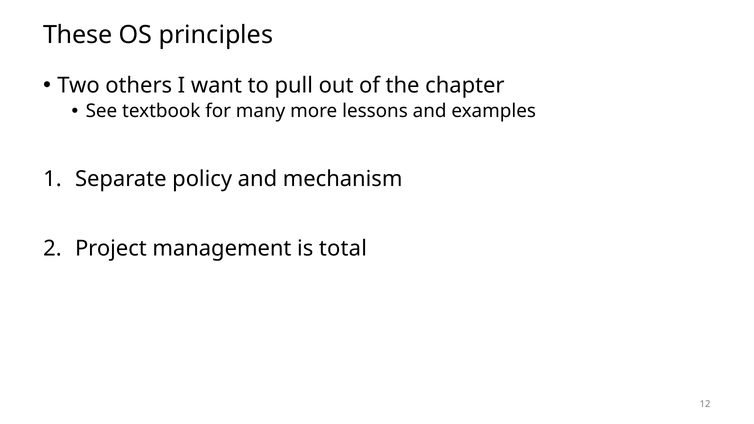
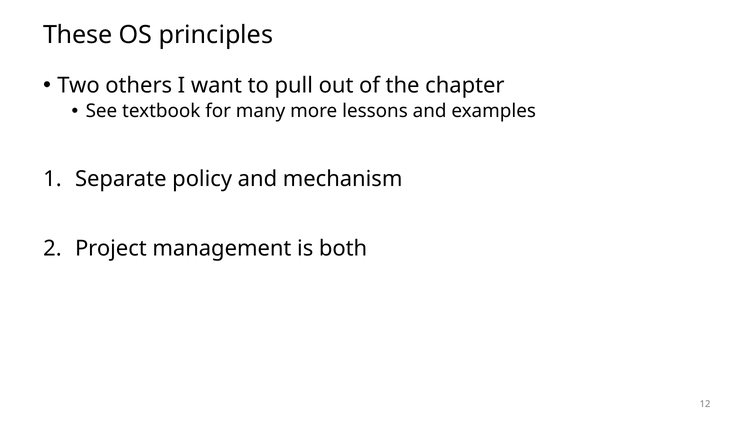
total: total -> both
